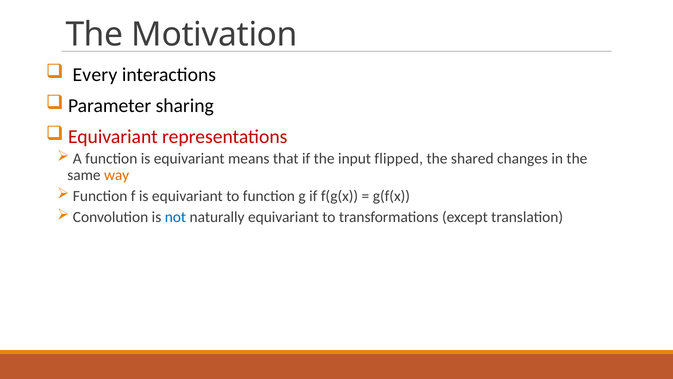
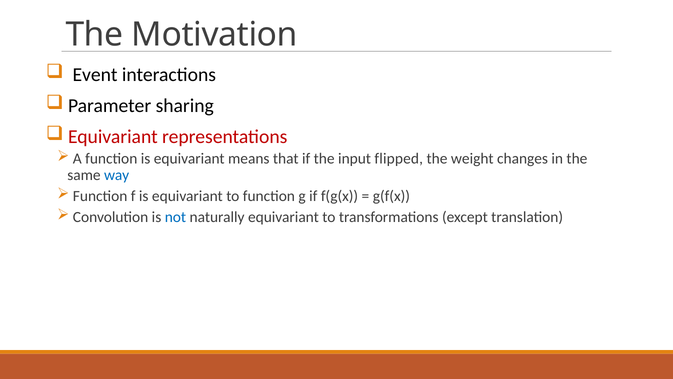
Every: Every -> Event
shared: shared -> weight
way colour: orange -> blue
